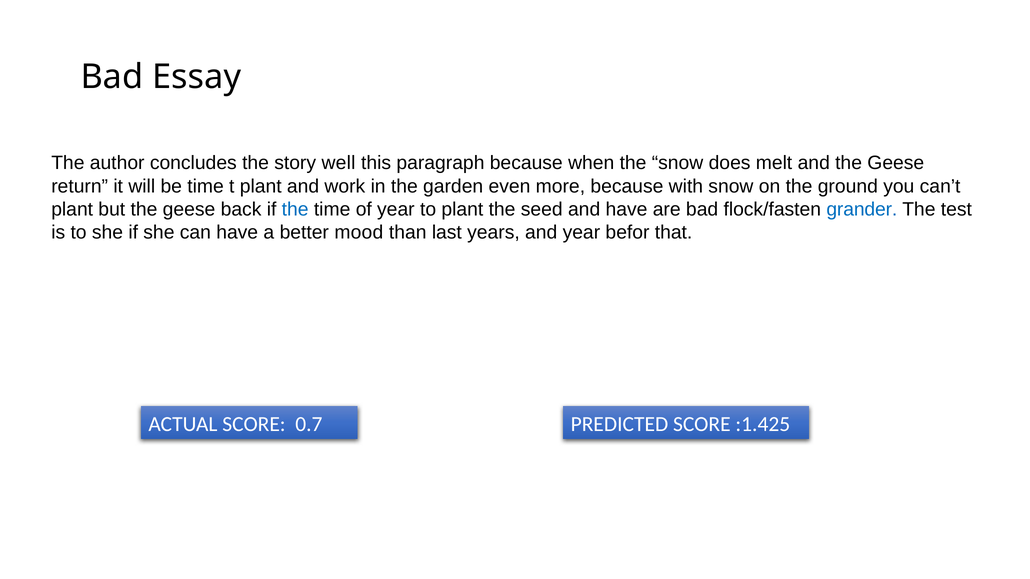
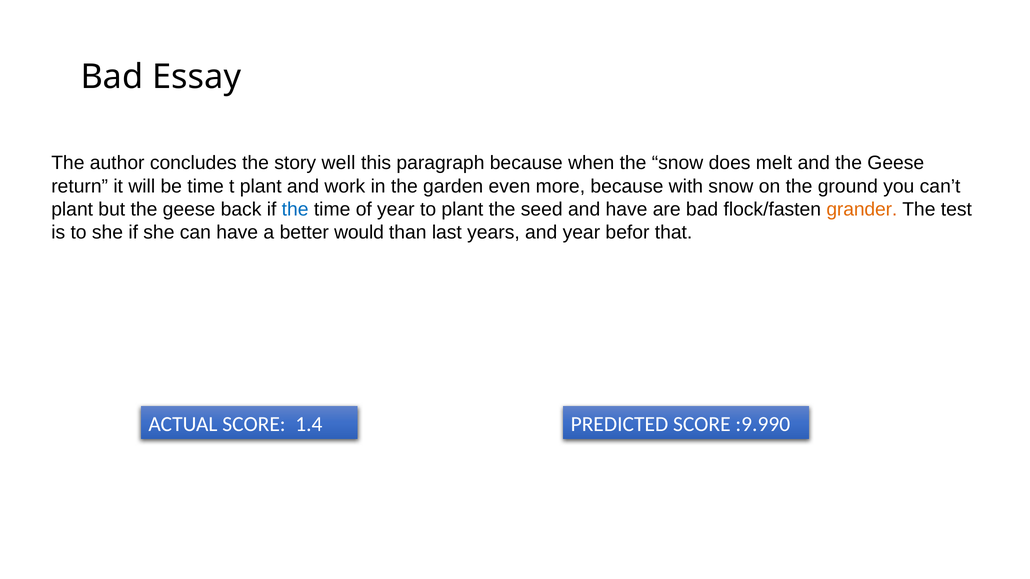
grander colour: blue -> orange
mood: mood -> would
0.7: 0.7 -> 1.4
:1.425: :1.425 -> :9.990
